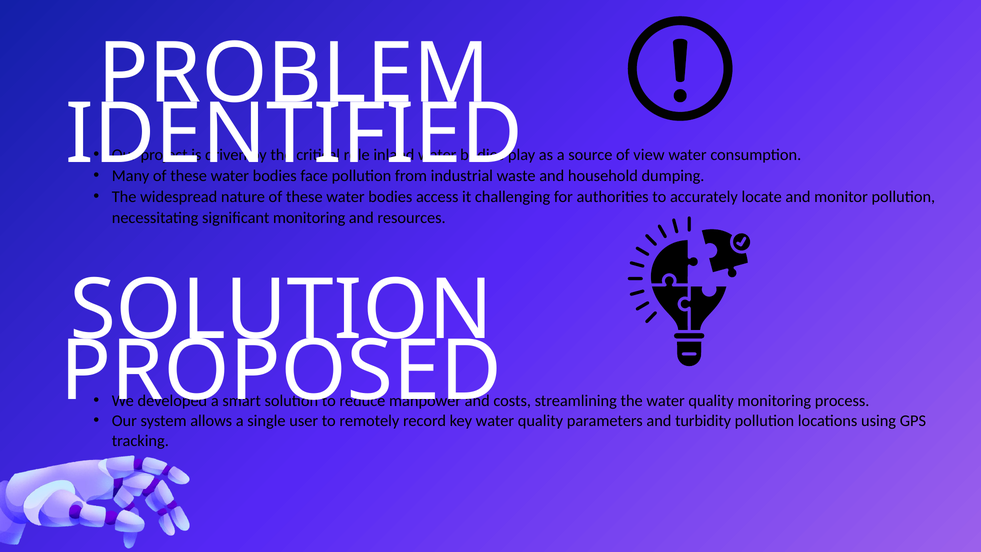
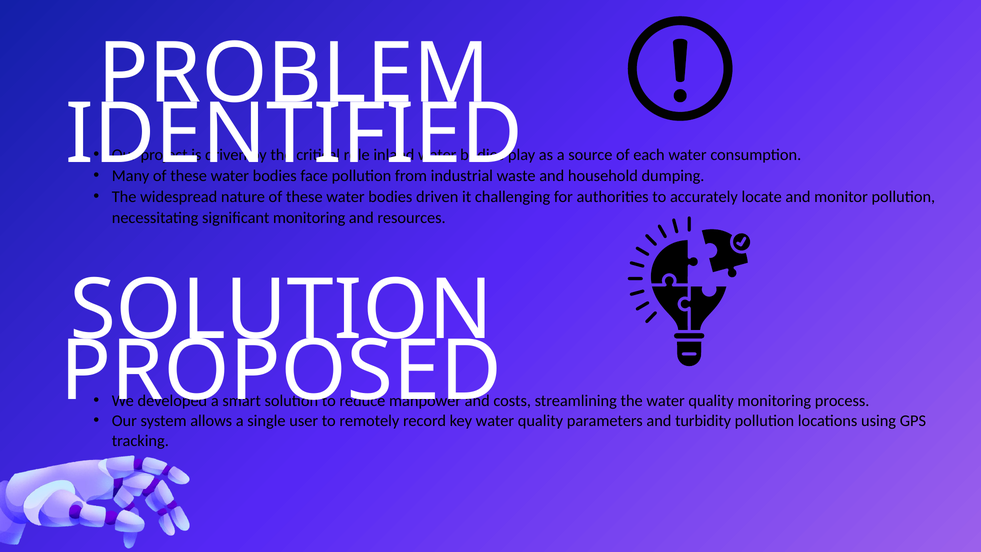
view: view -> each
bodies access: access -> driven
